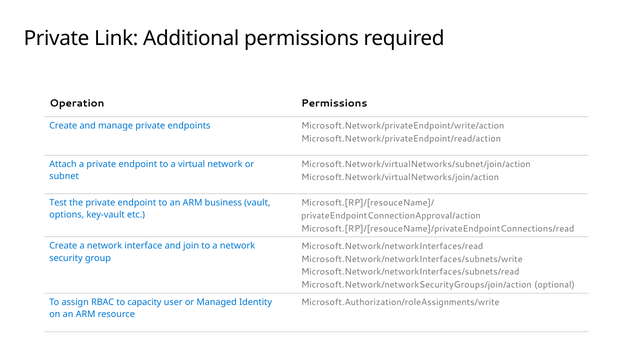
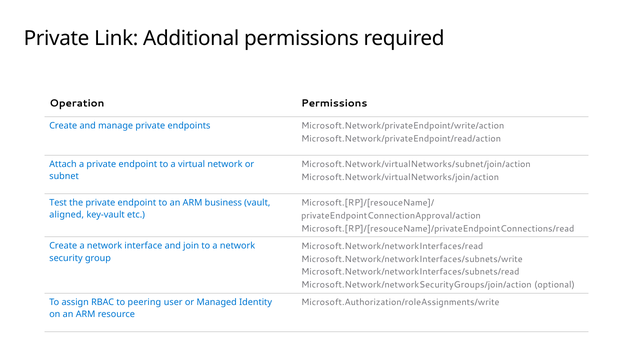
options: options -> aligned
capacity: capacity -> peering
